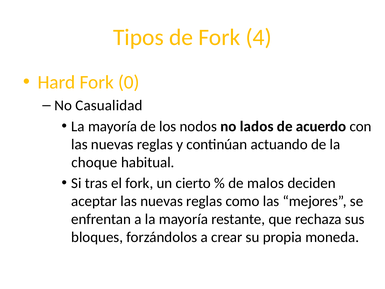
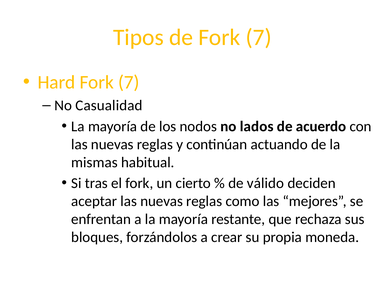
de Fork 4: 4 -> 7
Hard Fork 0: 0 -> 7
choque: choque -> mismas
malos: malos -> válido
